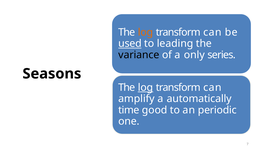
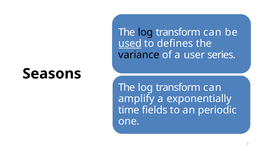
log at (146, 32) colour: orange -> black
leading: leading -> defines
only: only -> user
log at (145, 88) underline: present -> none
automatically: automatically -> exponentially
good: good -> fields
